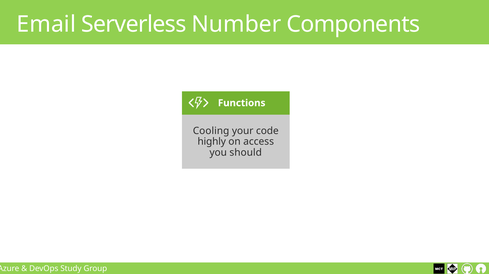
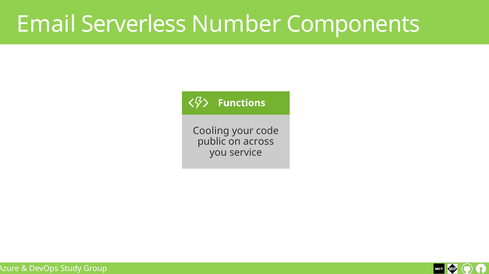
highly: highly -> public
access: access -> across
should: should -> service
